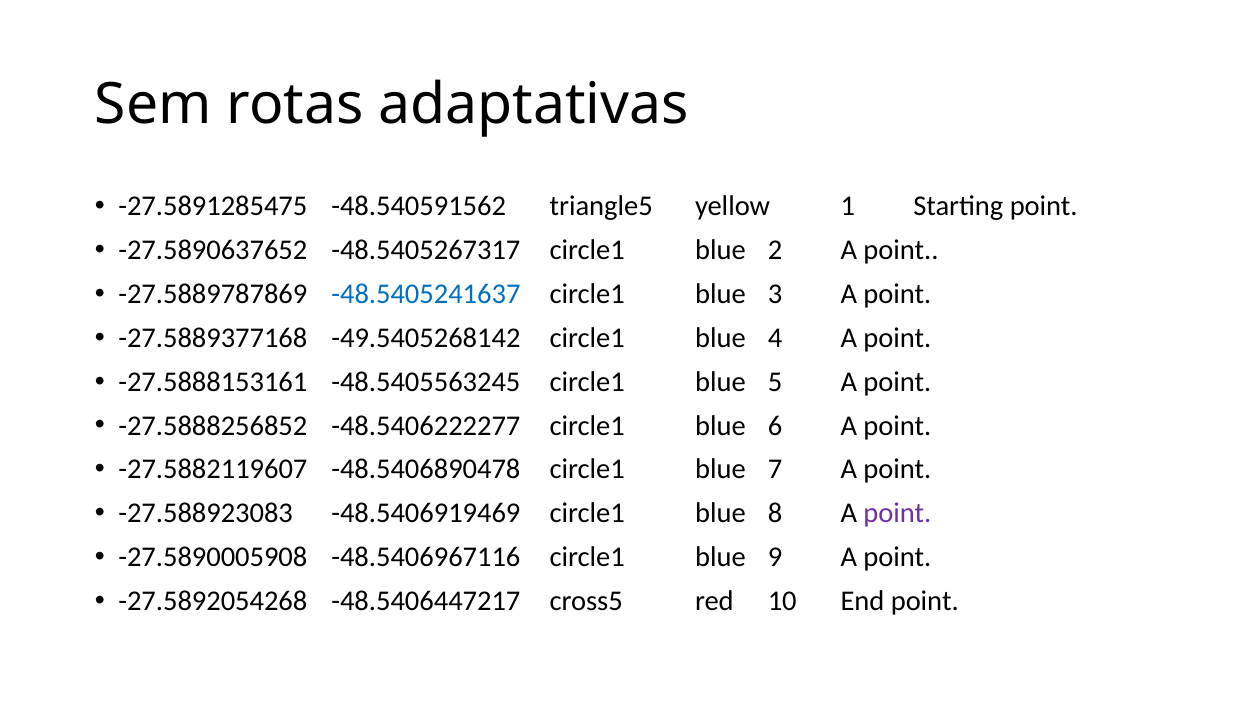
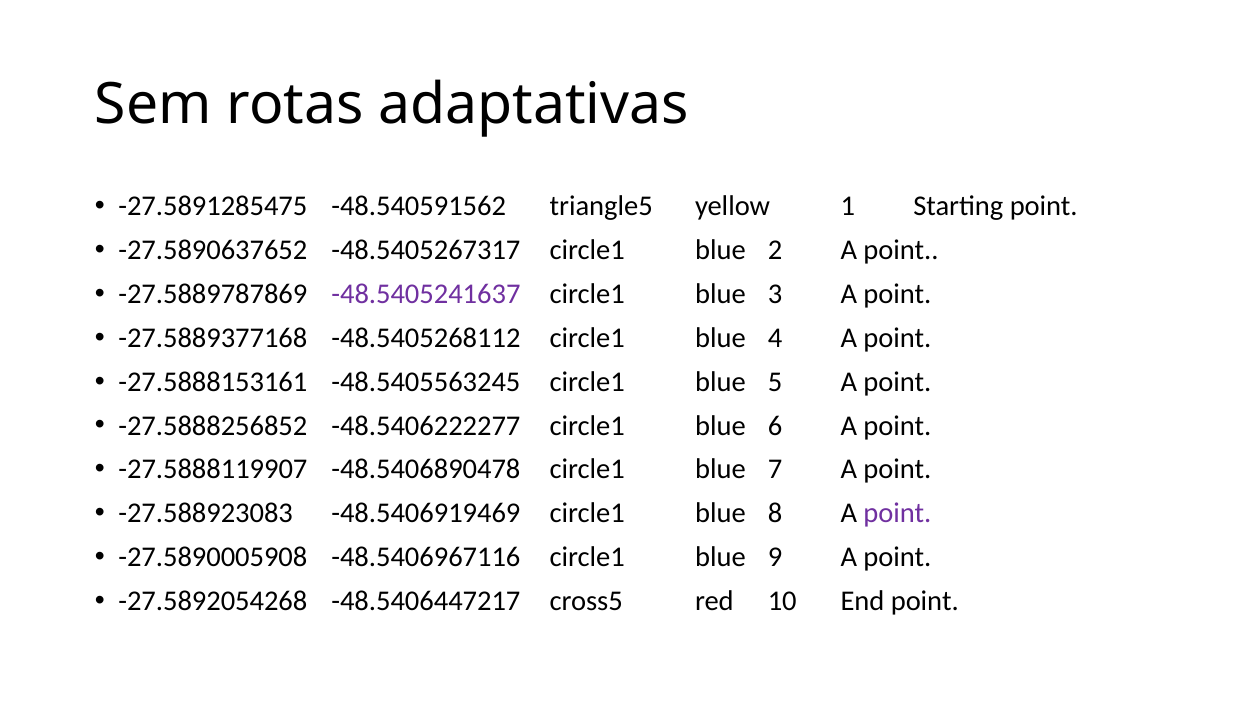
-48.5405241637 colour: blue -> purple
-49.5405268142: -49.5405268142 -> -48.5405268112
-27.5882119607: -27.5882119607 -> -27.5888119907
